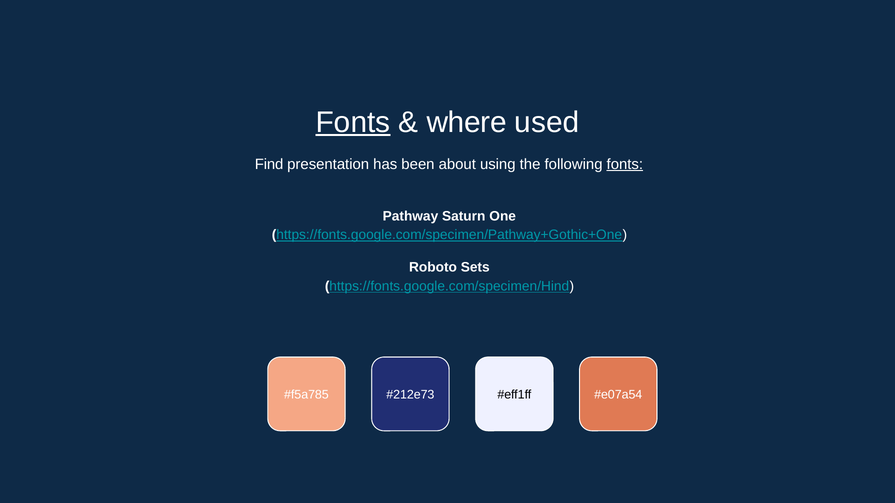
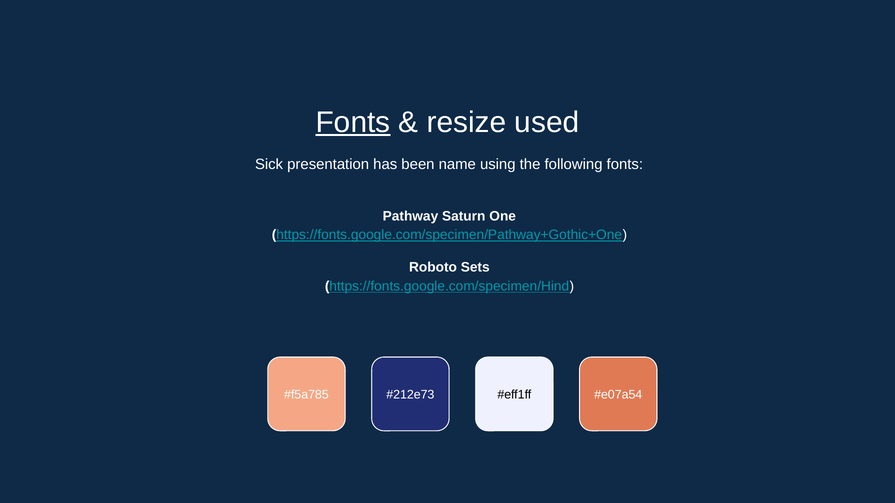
where: where -> resize
Find: Find -> Sick
about: about -> name
fonts at (625, 164) underline: present -> none
